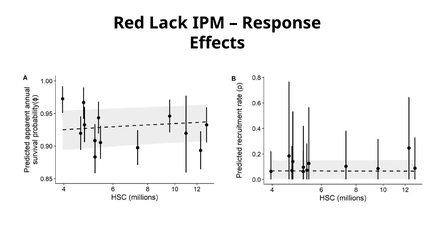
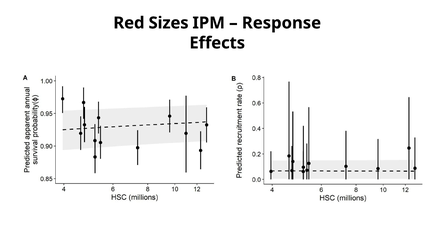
Lack: Lack -> Sizes
